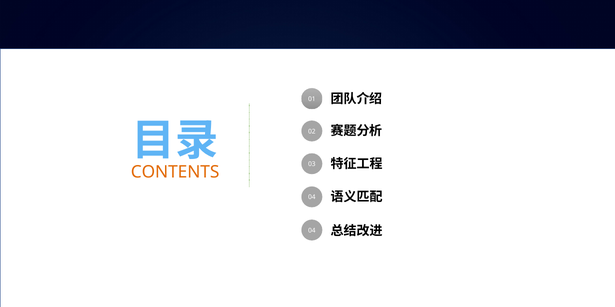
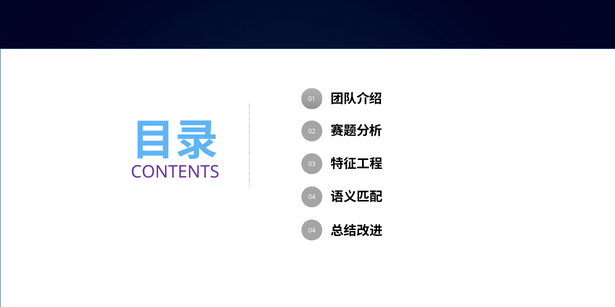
CONTENTS colour: orange -> purple
